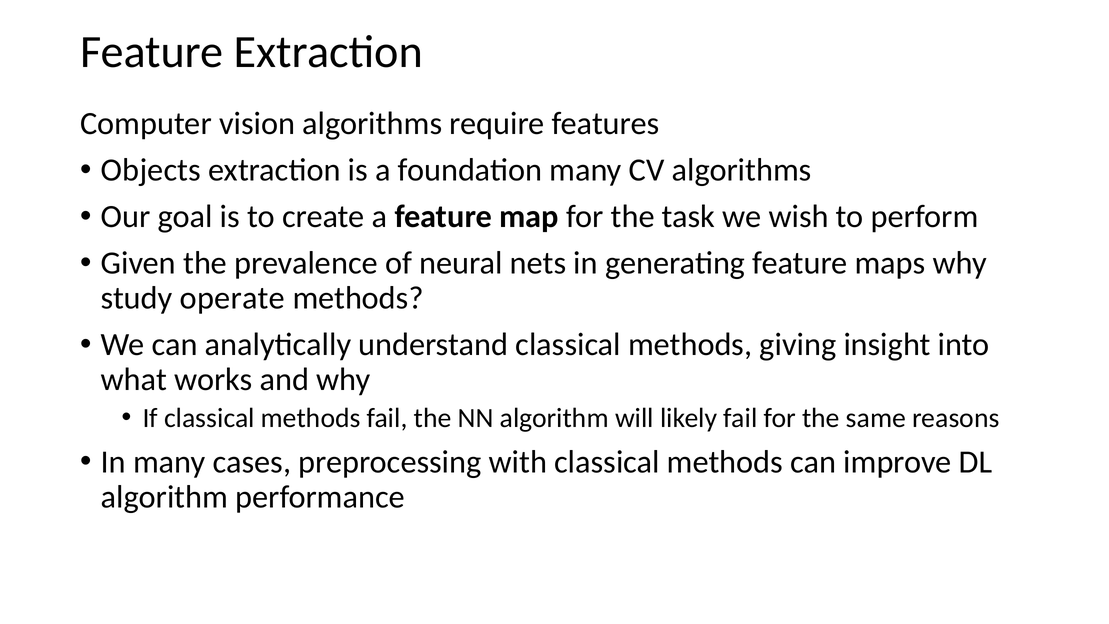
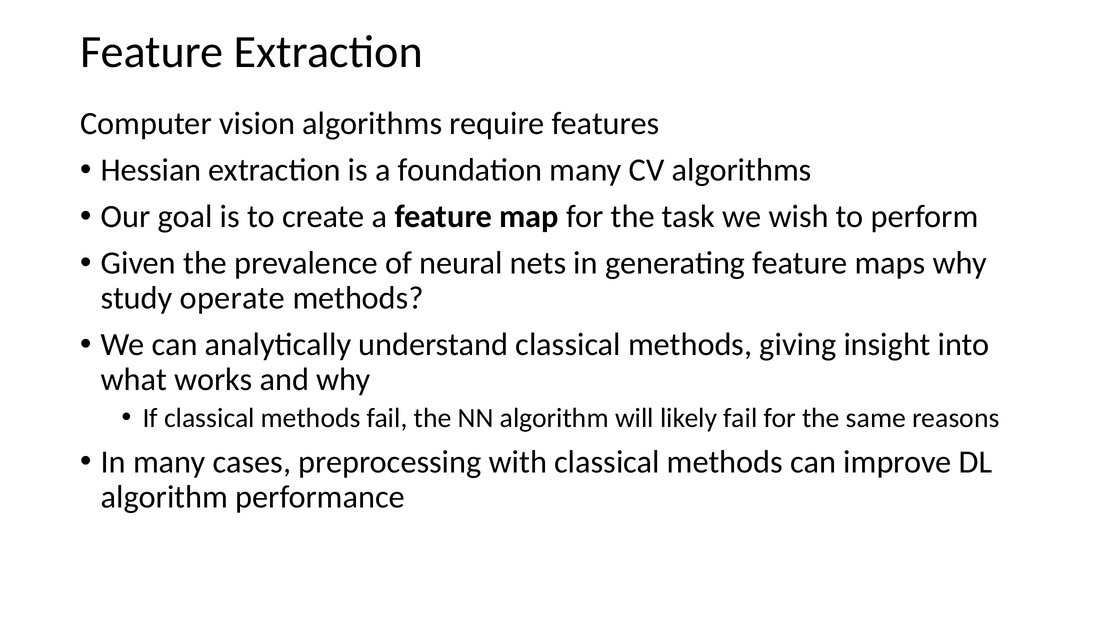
Objects: Objects -> Hessian
